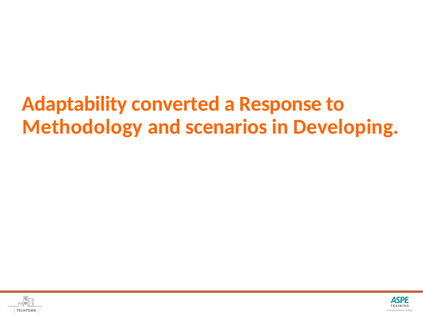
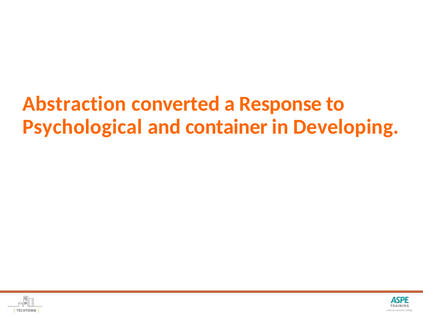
Adaptability: Adaptability -> Abstraction
Methodology: Methodology -> Psychological
scenarios: scenarios -> container
